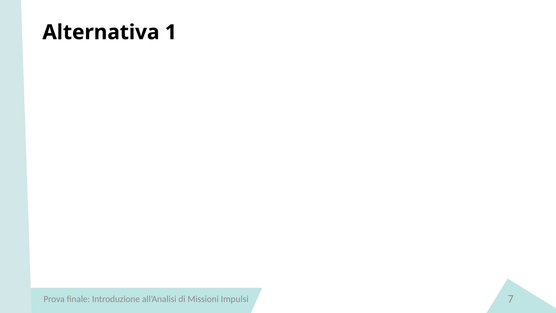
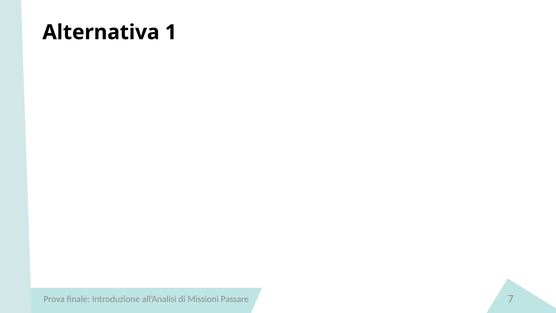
Impulsi: Impulsi -> Passare
